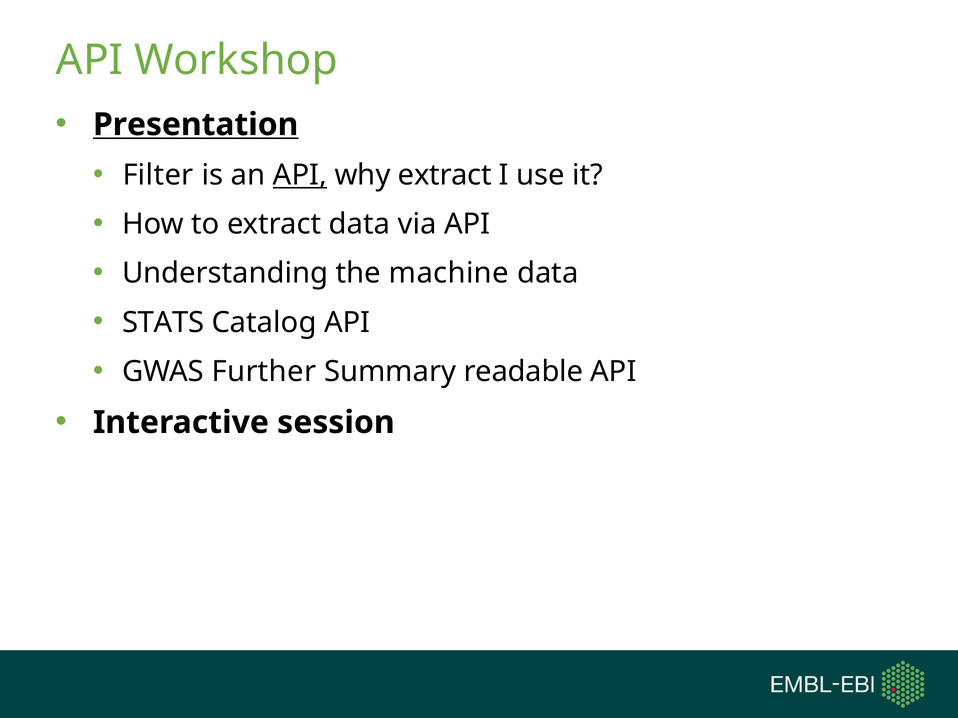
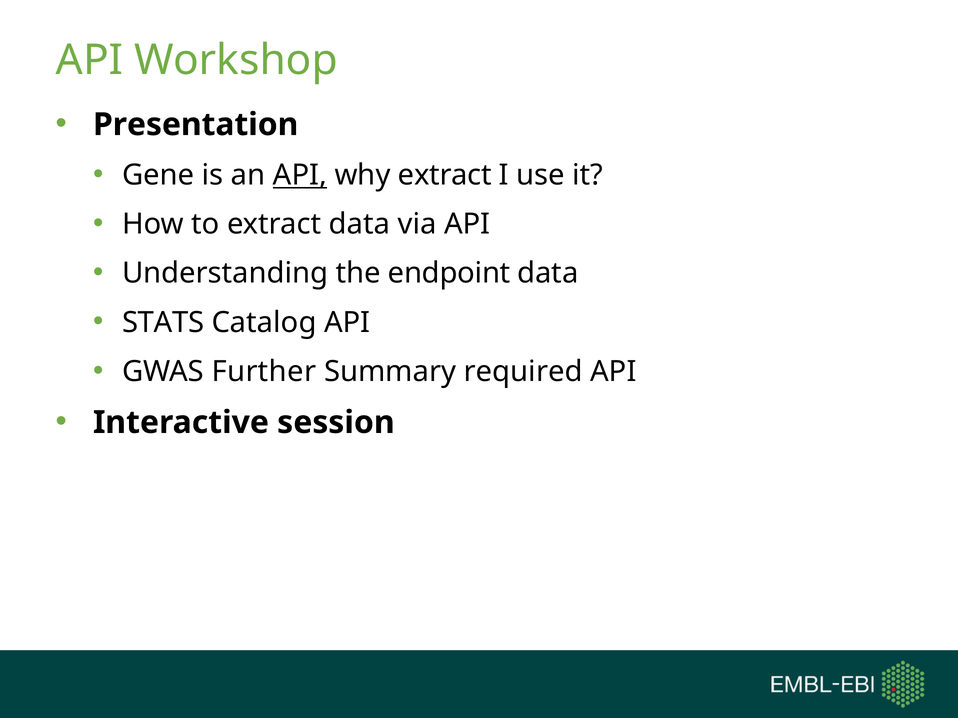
Presentation underline: present -> none
Filter: Filter -> Gene
machine: machine -> endpoint
readable: readable -> required
